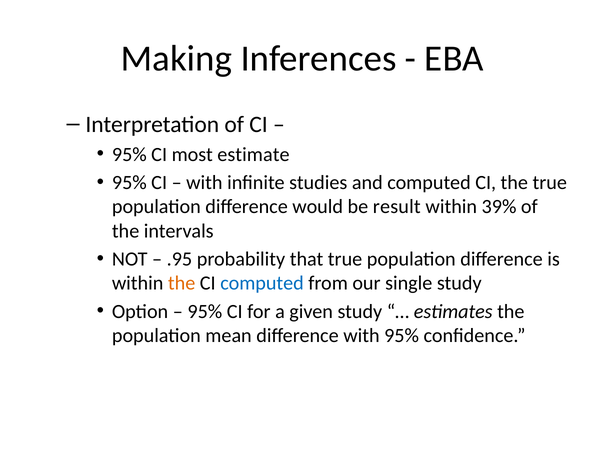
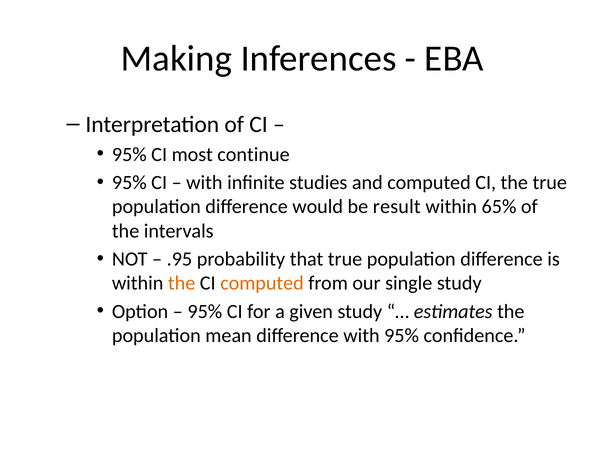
estimate: estimate -> continue
39%: 39% -> 65%
computed at (262, 284) colour: blue -> orange
